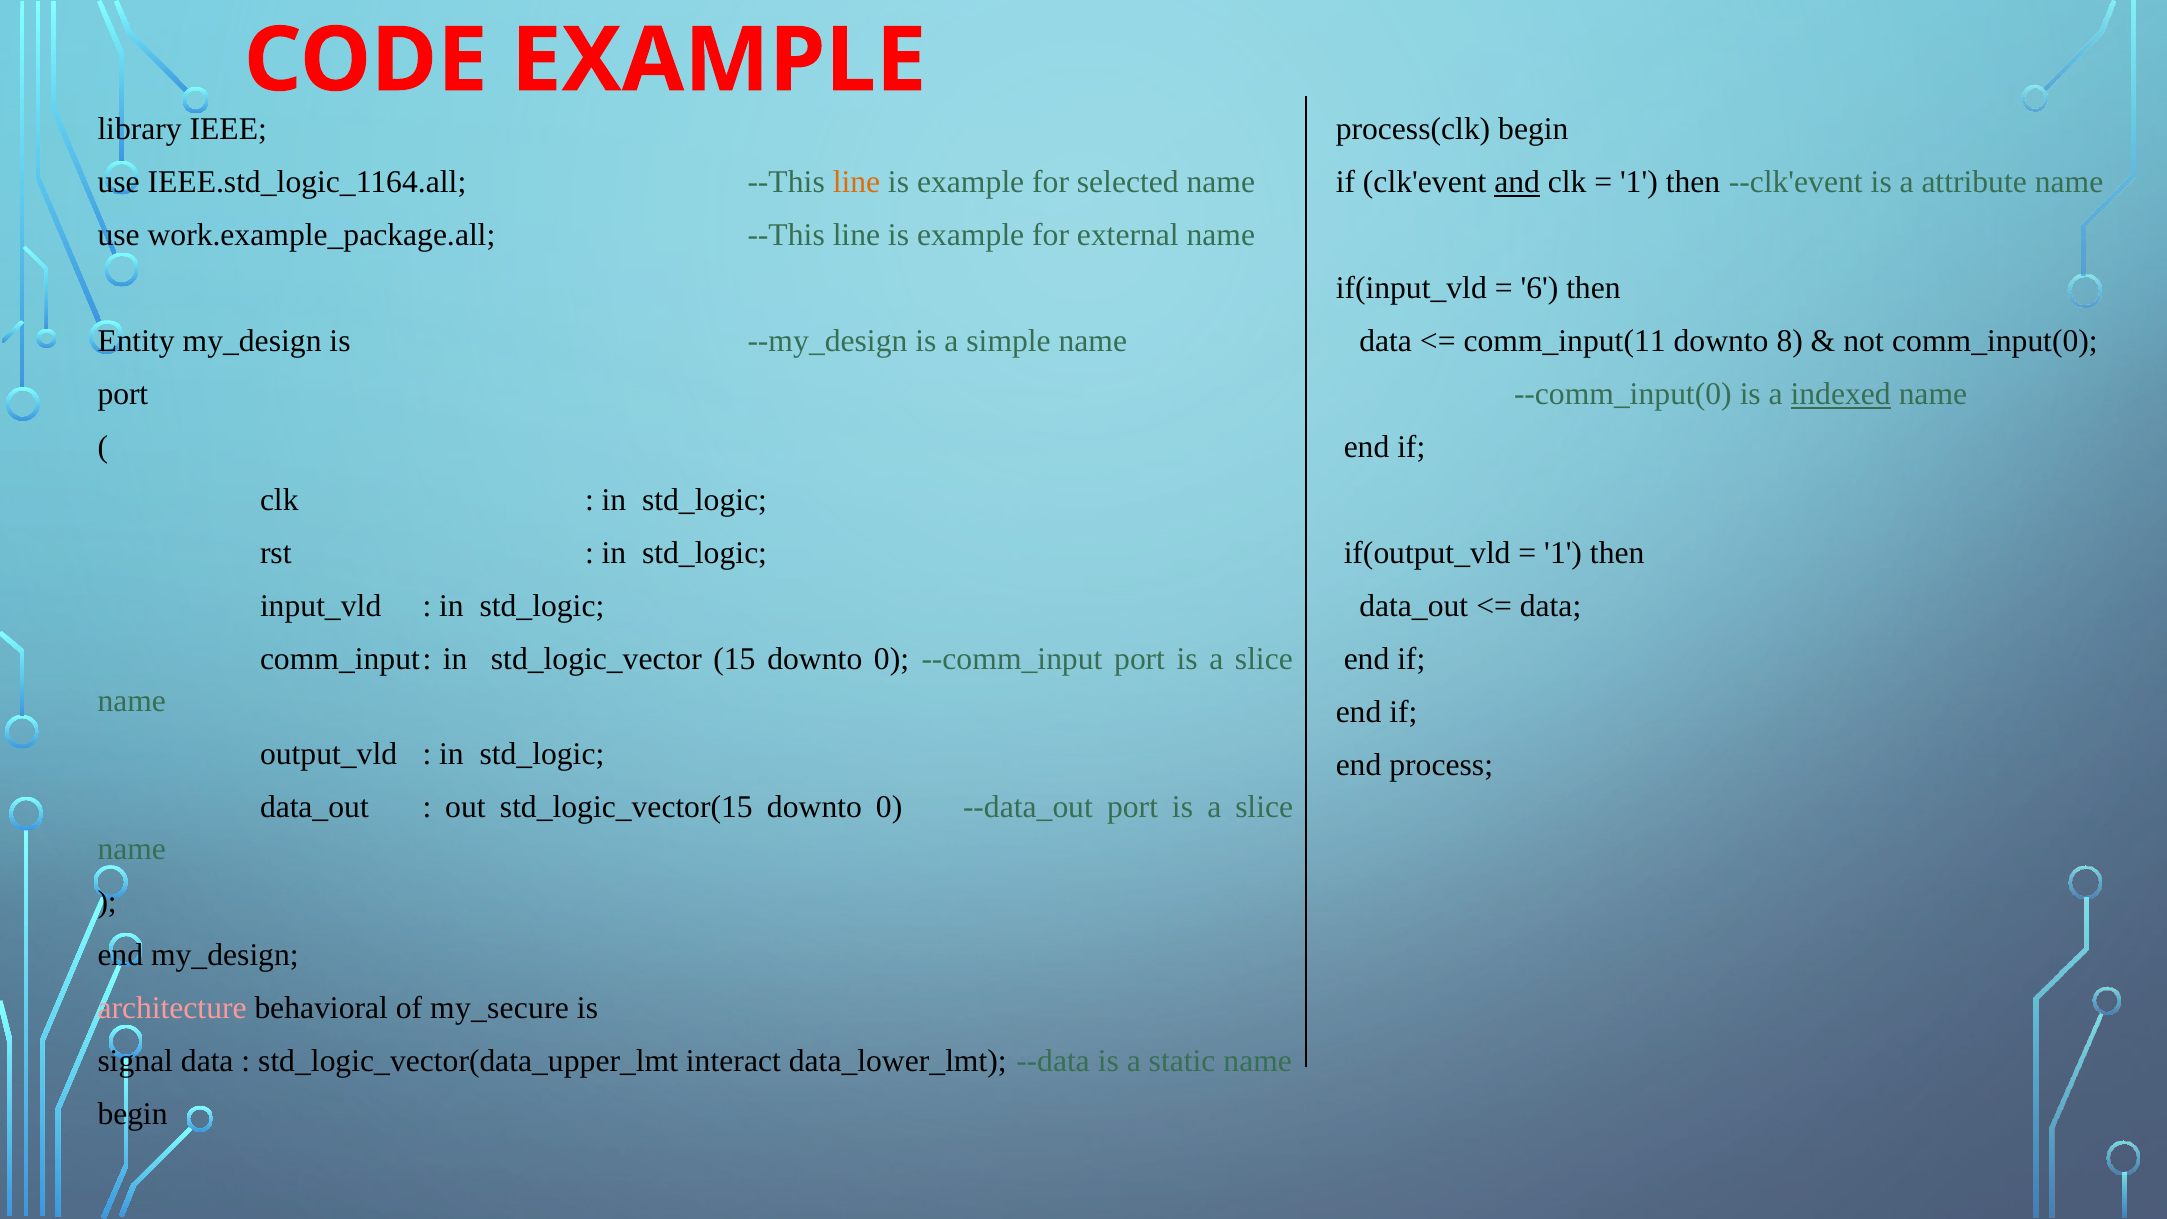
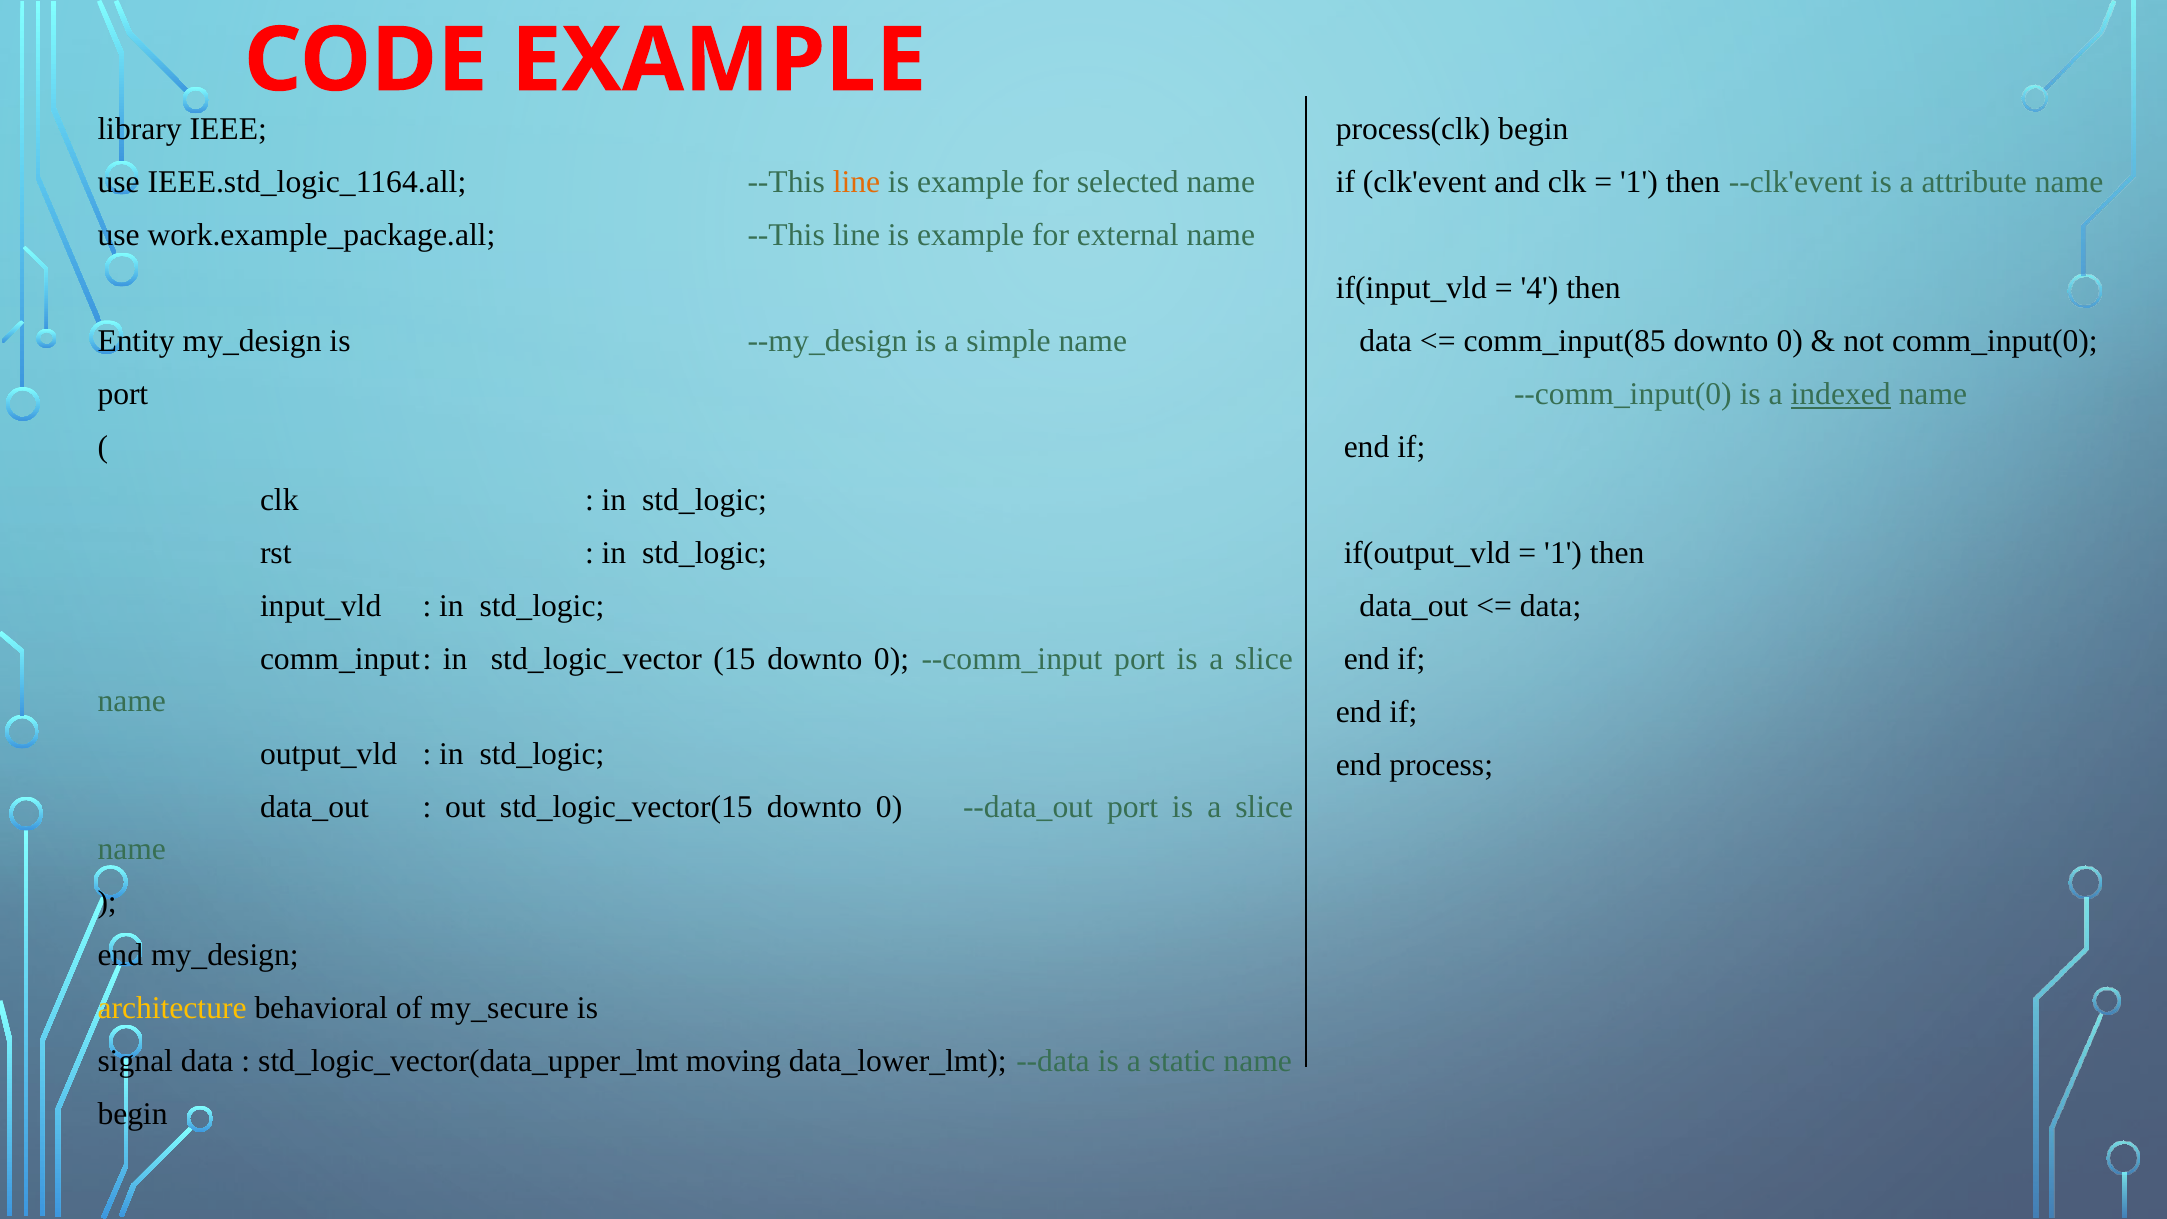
and underline: present -> none
6: 6 -> 4
comm_input(11: comm_input(11 -> comm_input(85
8 at (1790, 341): 8 -> 0
architecture colour: pink -> yellow
interact: interact -> moving
